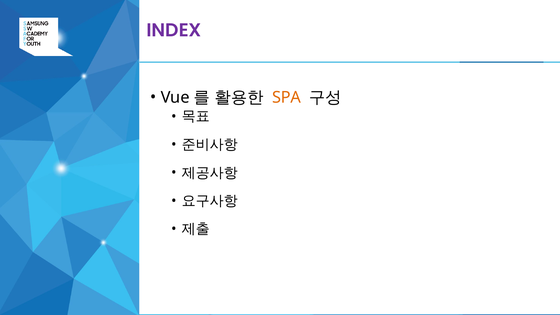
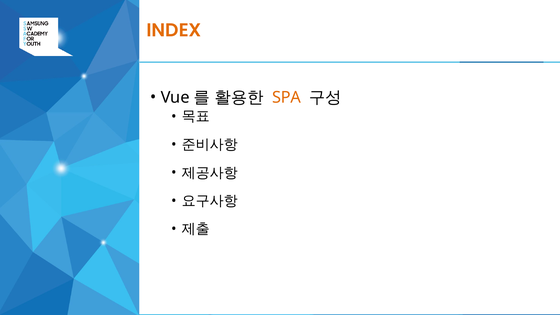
INDEX colour: purple -> orange
